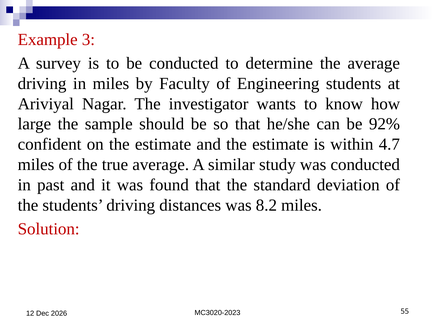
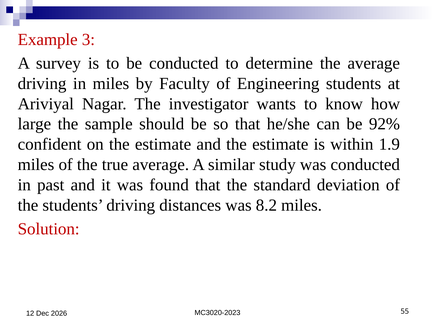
4.7: 4.7 -> 1.9
